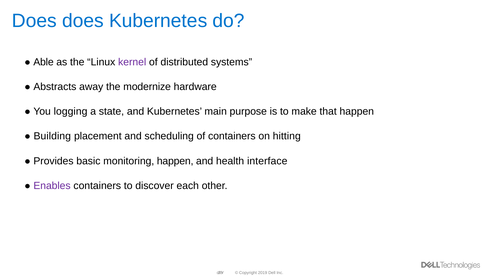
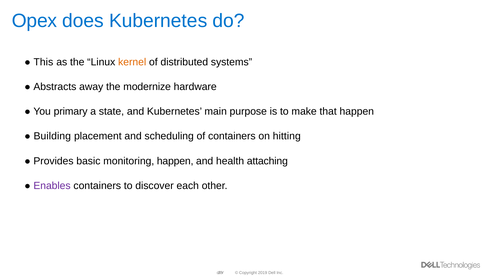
Does at (34, 21): Does -> Opex
Able: Able -> This
kernel colour: purple -> orange
logging: logging -> primary
interface: interface -> attaching
